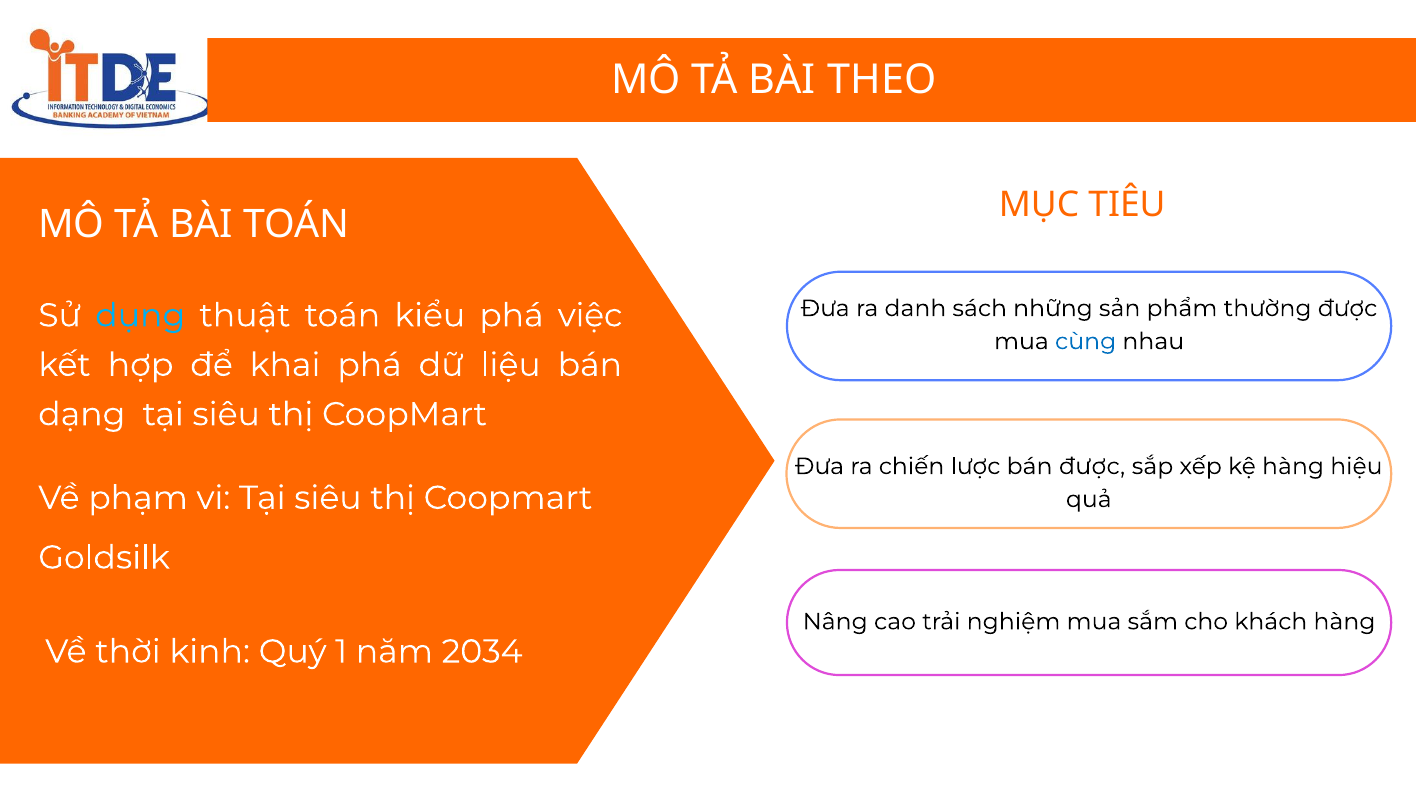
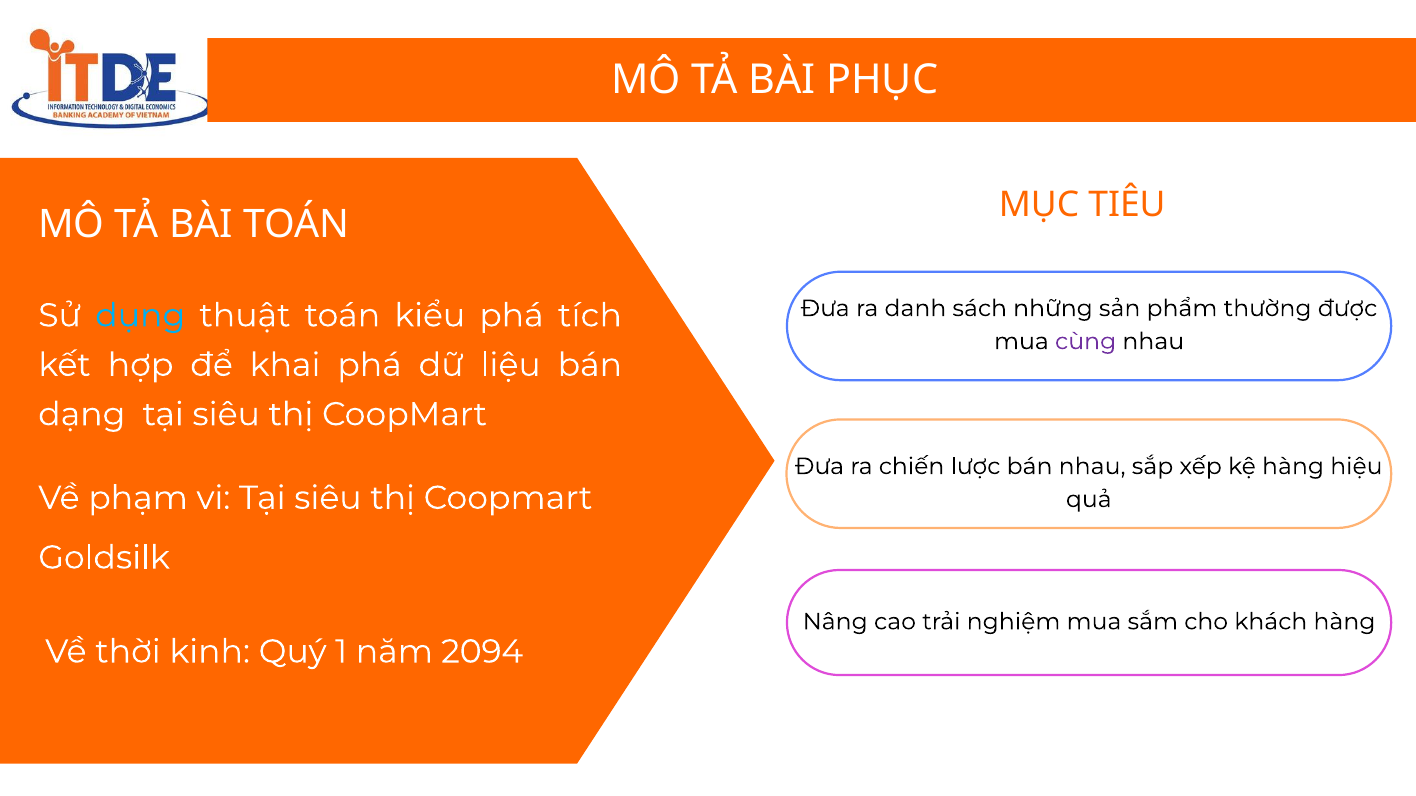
THEO: THEO -> PHỤC
việc: việc -> tích
cùng colour: blue -> purple
bán được: được -> nhau
2034: 2034 -> 2094
